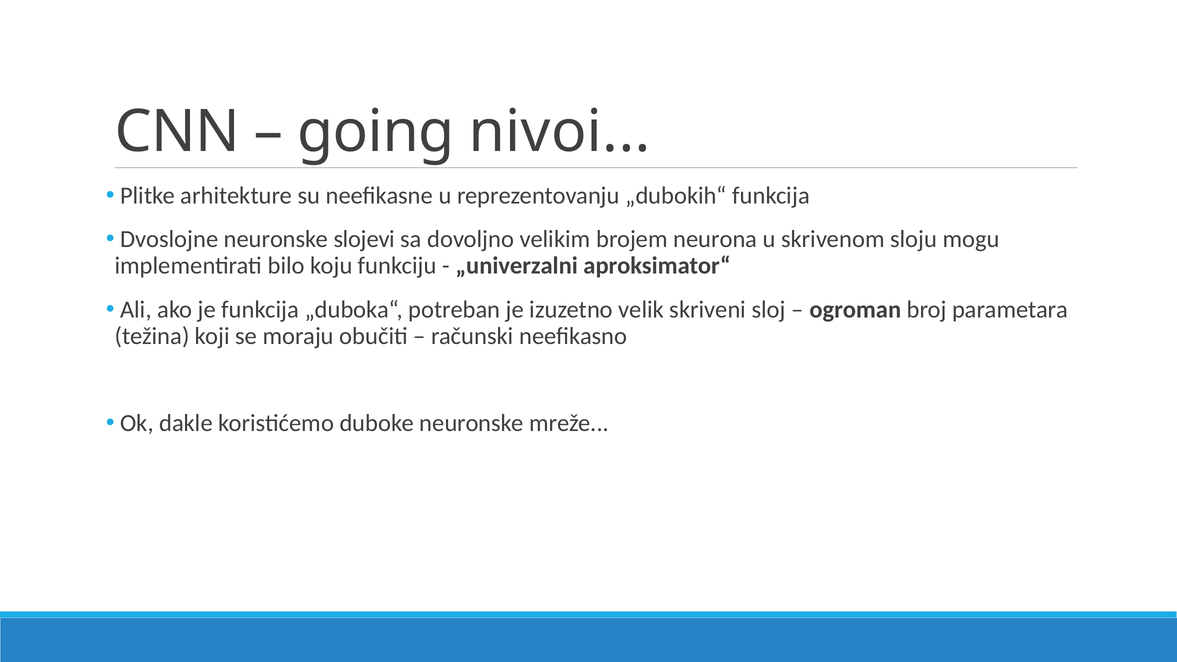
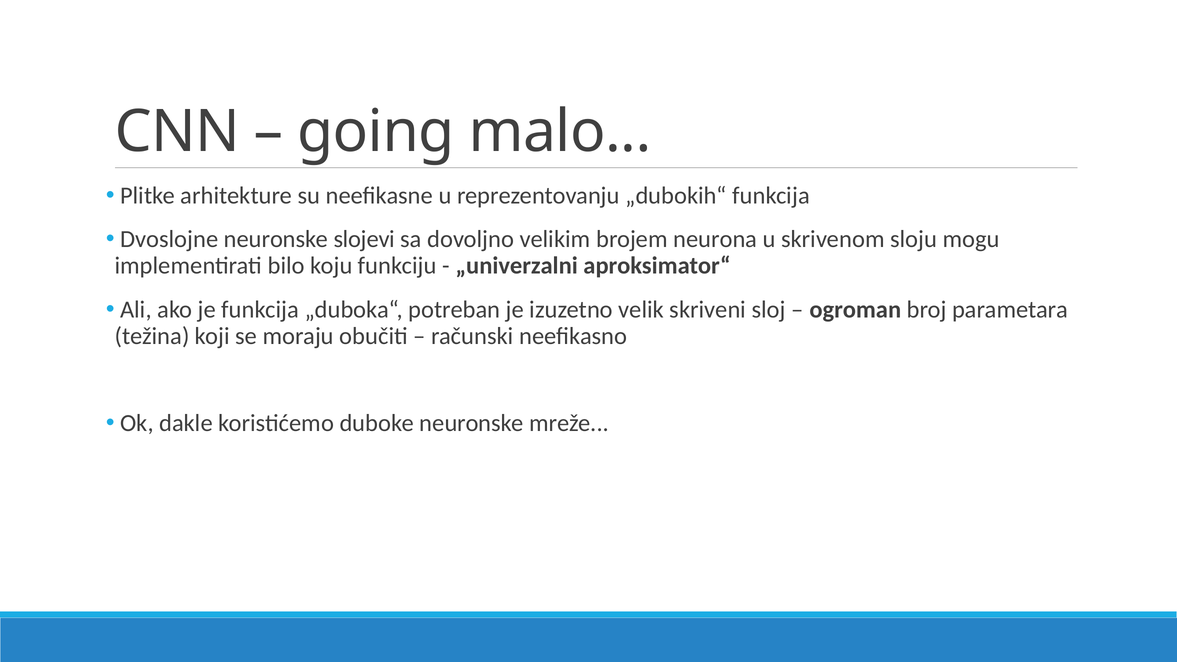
nivoi: nivoi -> malo
